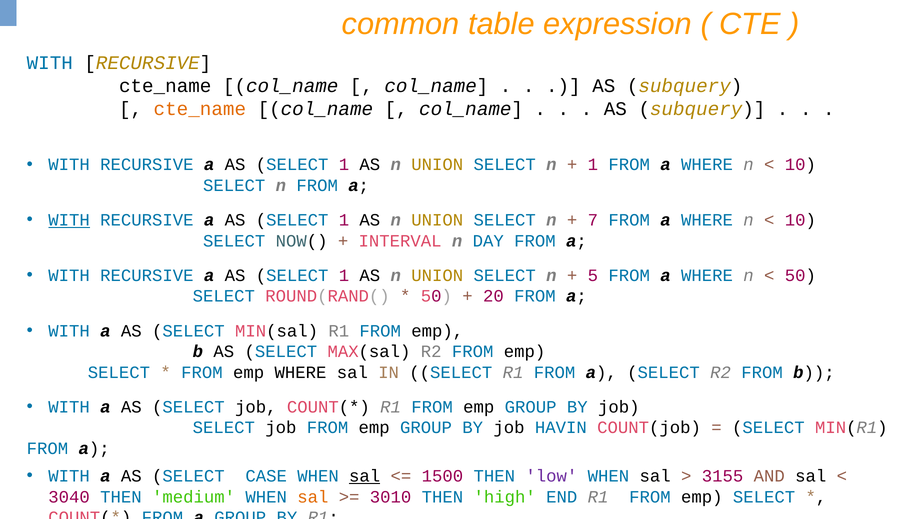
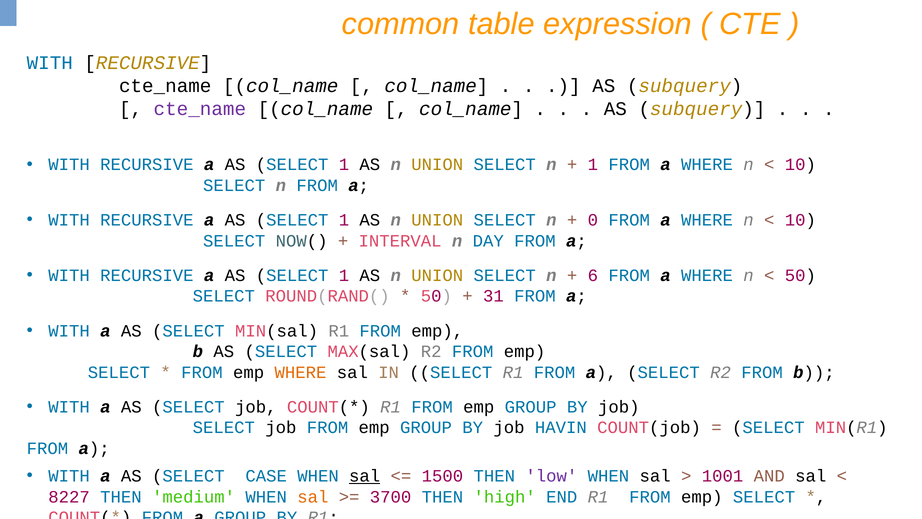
cte_name at (200, 109) colour: orange -> purple
WITH at (69, 220) underline: present -> none
7: 7 -> 0
5: 5 -> 6
20: 20 -> 31
WHERE at (300, 372) colour: black -> orange
3155: 3155 -> 1001
3040: 3040 -> 8227
3010: 3010 -> 3700
